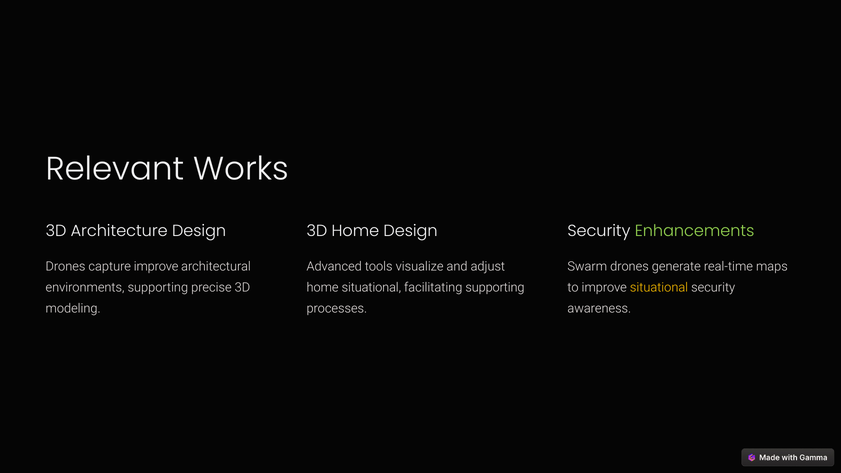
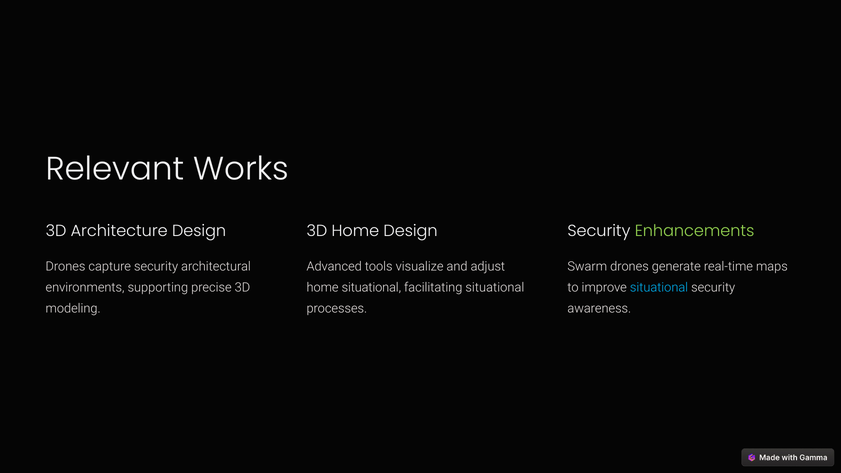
capture improve: improve -> security
facilitating supporting: supporting -> situational
situational at (659, 288) colour: yellow -> light blue
